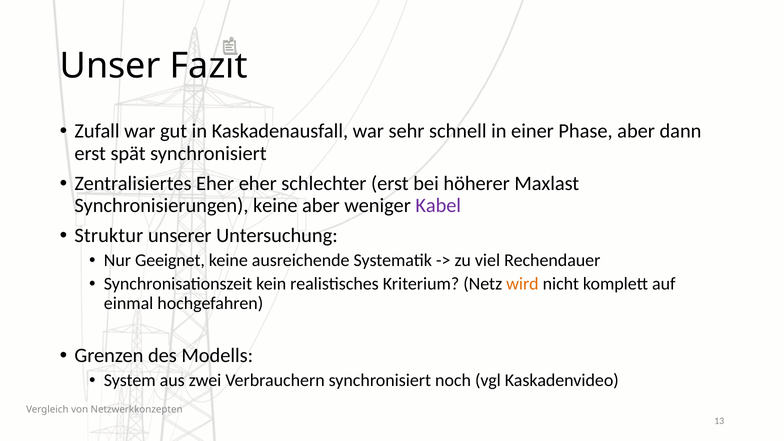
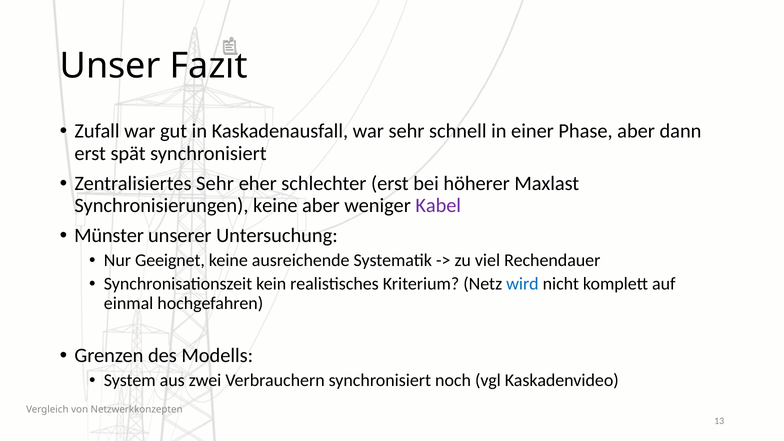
Zentralisiertes Eher: Eher -> Sehr
Struktur: Struktur -> Münster
wird colour: orange -> blue
